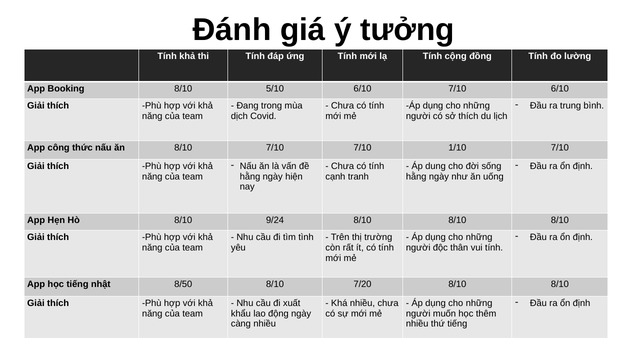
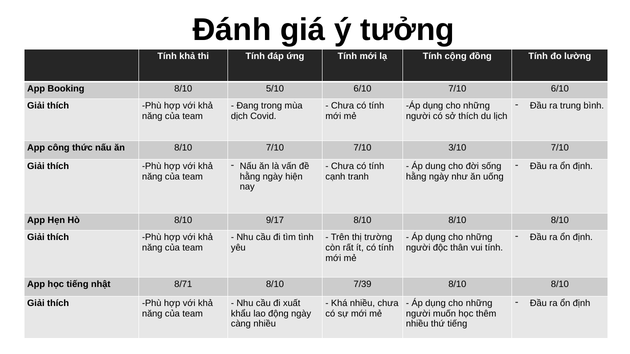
1/10: 1/10 -> 3/10
9/24: 9/24 -> 9/17
8/50: 8/50 -> 8/71
7/20: 7/20 -> 7/39
